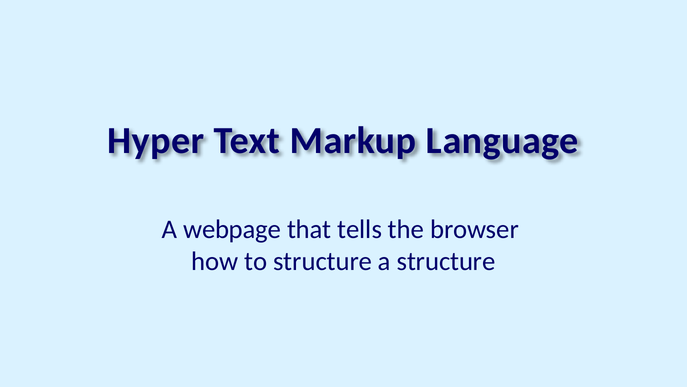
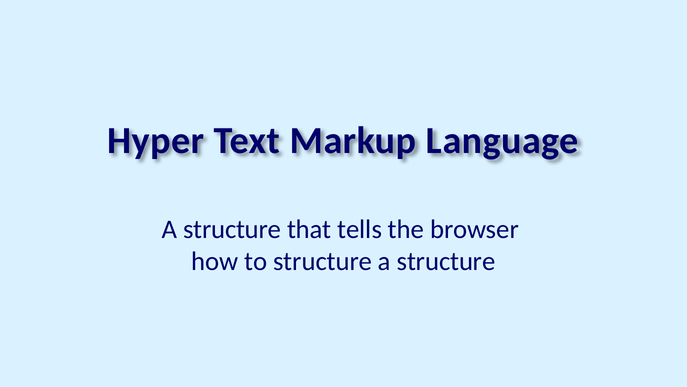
webpage at (232, 229): webpage -> structure
